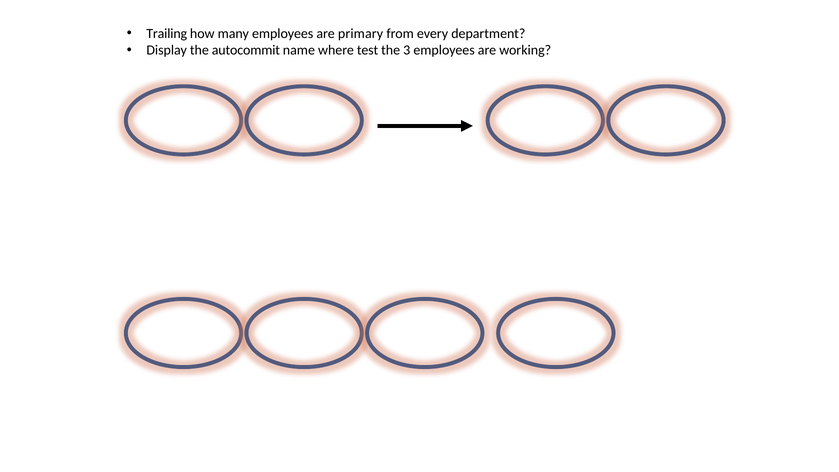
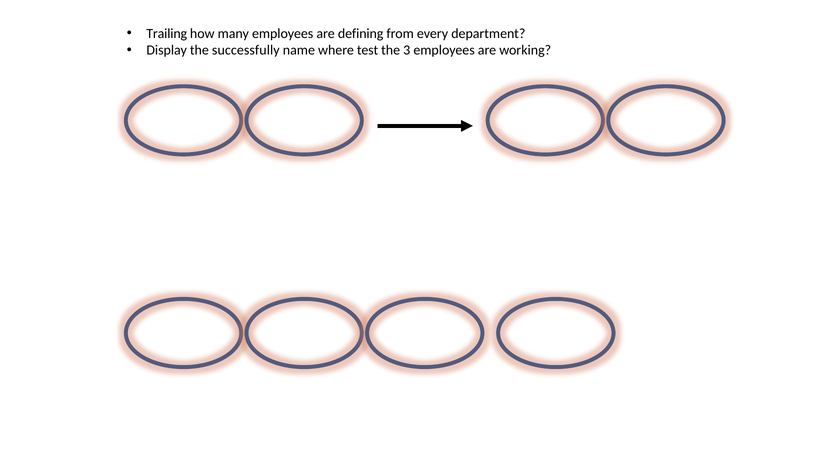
primary: primary -> defining
autocommit: autocommit -> successfully
